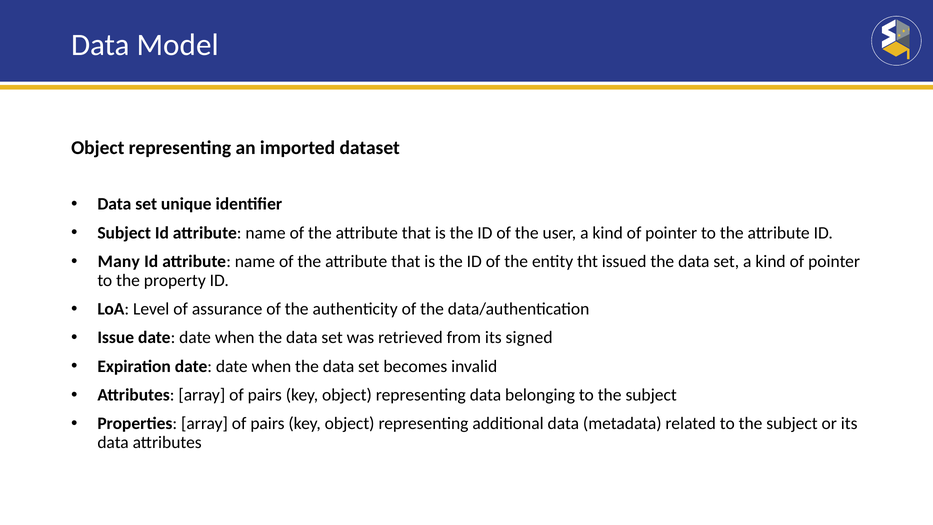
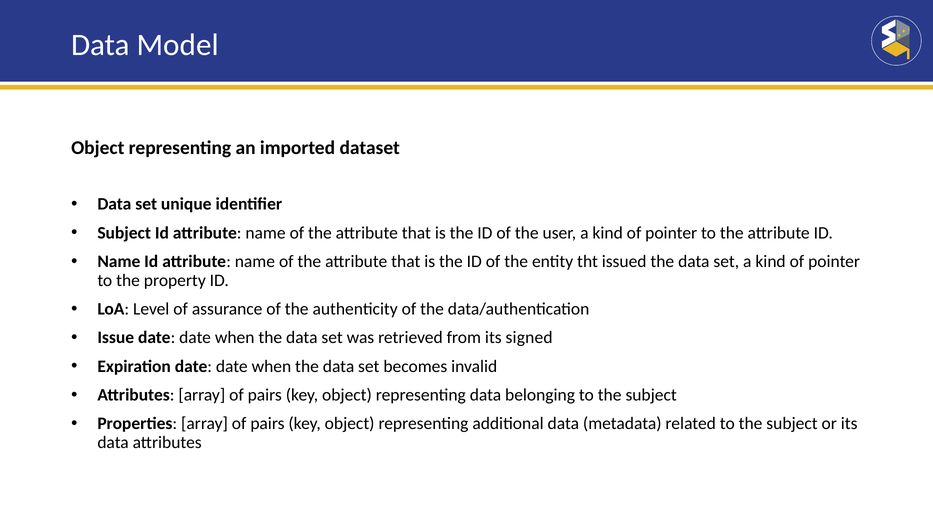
Many at (119, 261): Many -> Name
